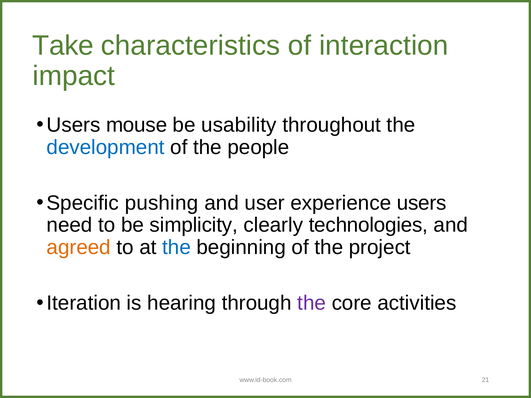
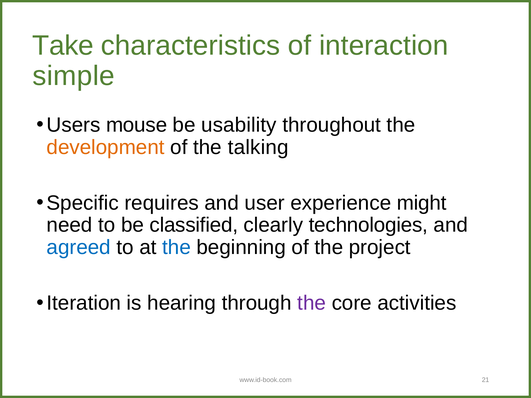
impact: impact -> simple
development colour: blue -> orange
people: people -> talking
pushing: pushing -> requires
experience users: users -> might
simplicity: simplicity -> classified
agreed colour: orange -> blue
